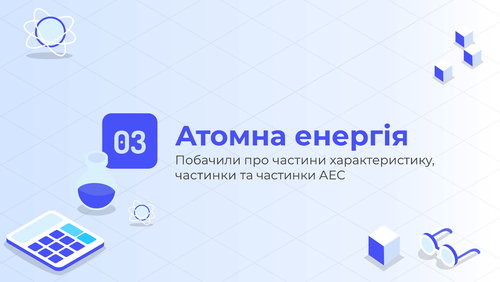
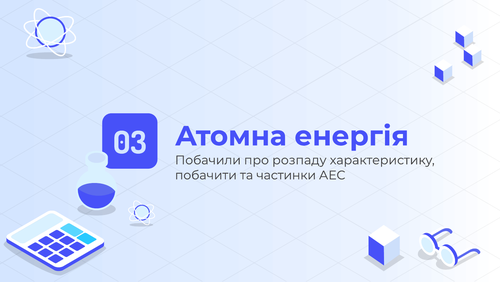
частини: частини -> розпаду
частинки at (206, 175): частинки -> побачити
